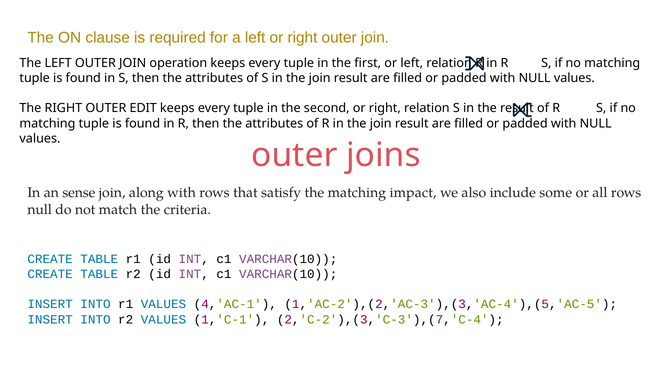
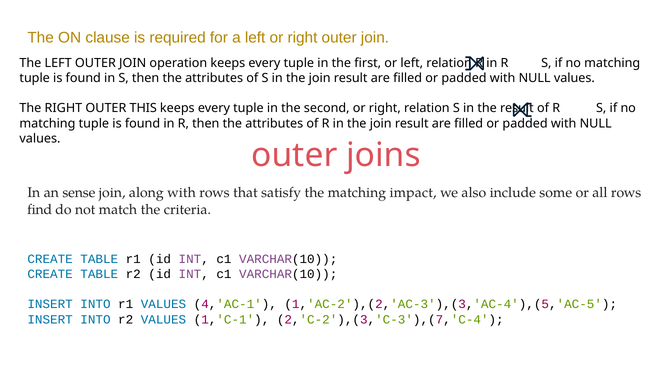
EDIT: EDIT -> THIS
null at (40, 210): null -> find
